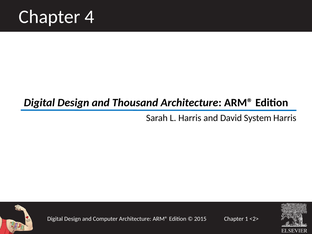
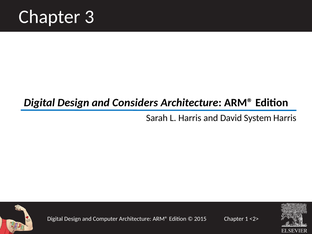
4: 4 -> 3
Thousand: Thousand -> Considers
